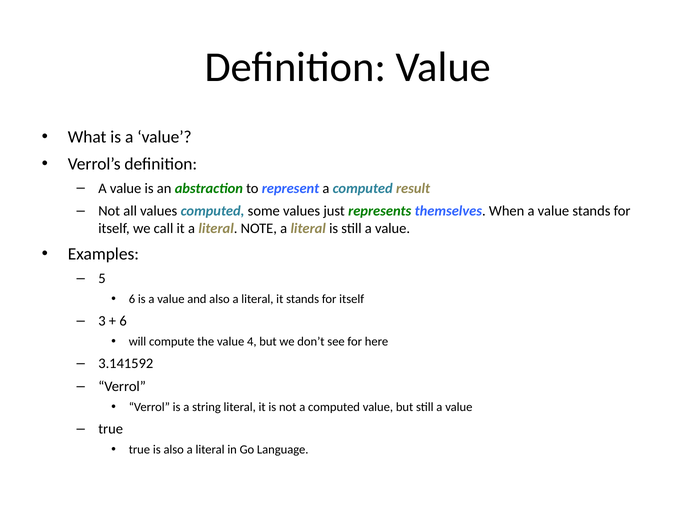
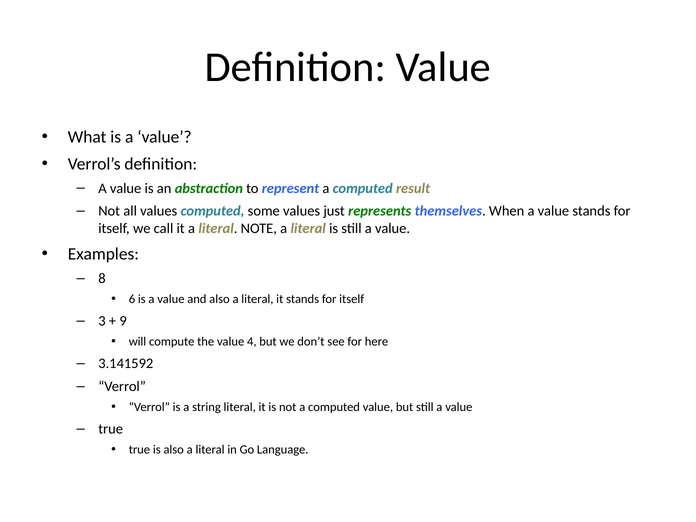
5: 5 -> 8
6 at (123, 321): 6 -> 9
